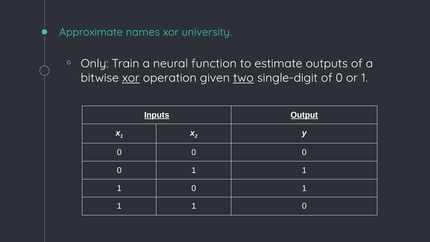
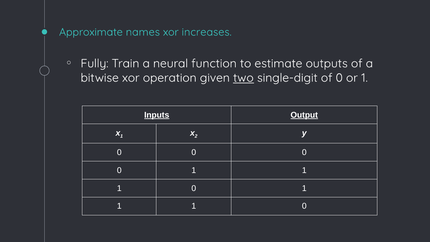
university: university -> increases
Only: Only -> Fully
xor at (131, 78) underline: present -> none
